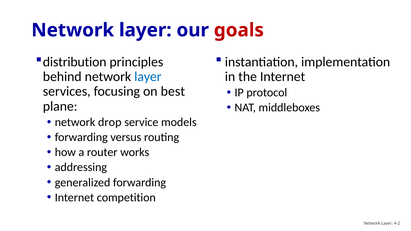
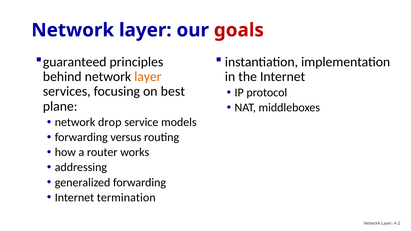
distribution: distribution -> guaranteed
layer at (148, 77) colour: blue -> orange
competition: competition -> termination
